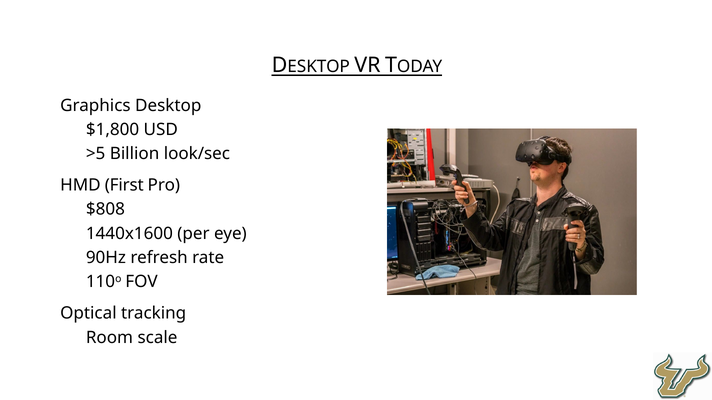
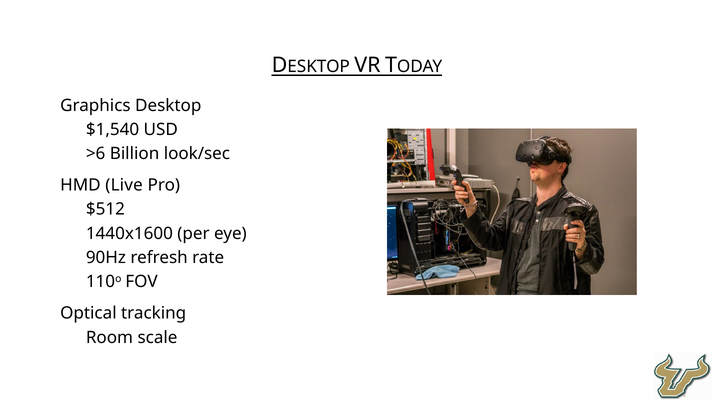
$1,800: $1,800 -> $1,540
>5: >5 -> >6
First: First -> Live
$808: $808 -> $512
